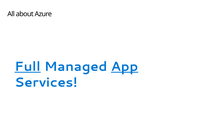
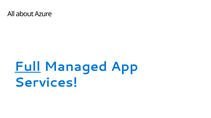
App underline: present -> none
